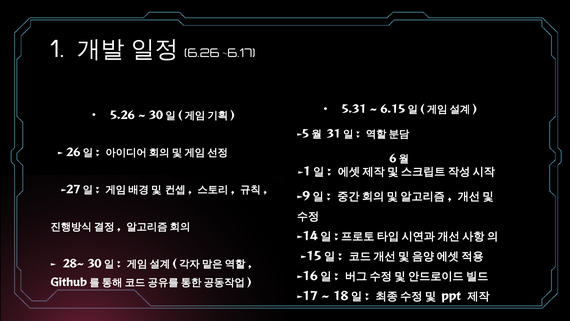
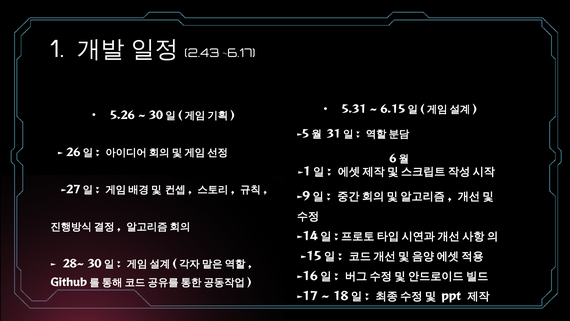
6.26: 6.26 -> 2.43
